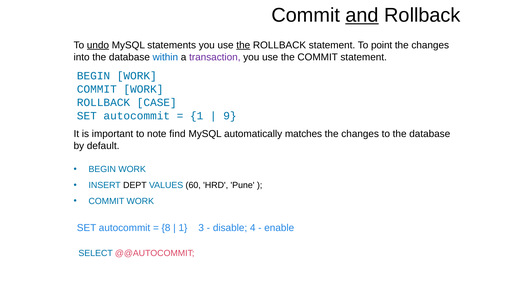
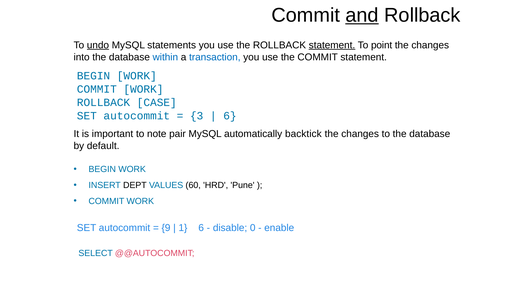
the at (243, 45) underline: present -> none
statement at (332, 45) underline: none -> present
transaction colour: purple -> blue
1 at (197, 116): 1 -> 3
9 at (230, 116): 9 -> 6
find: find -> pair
matches: matches -> backtick
8: 8 -> 9
1 3: 3 -> 6
4: 4 -> 0
